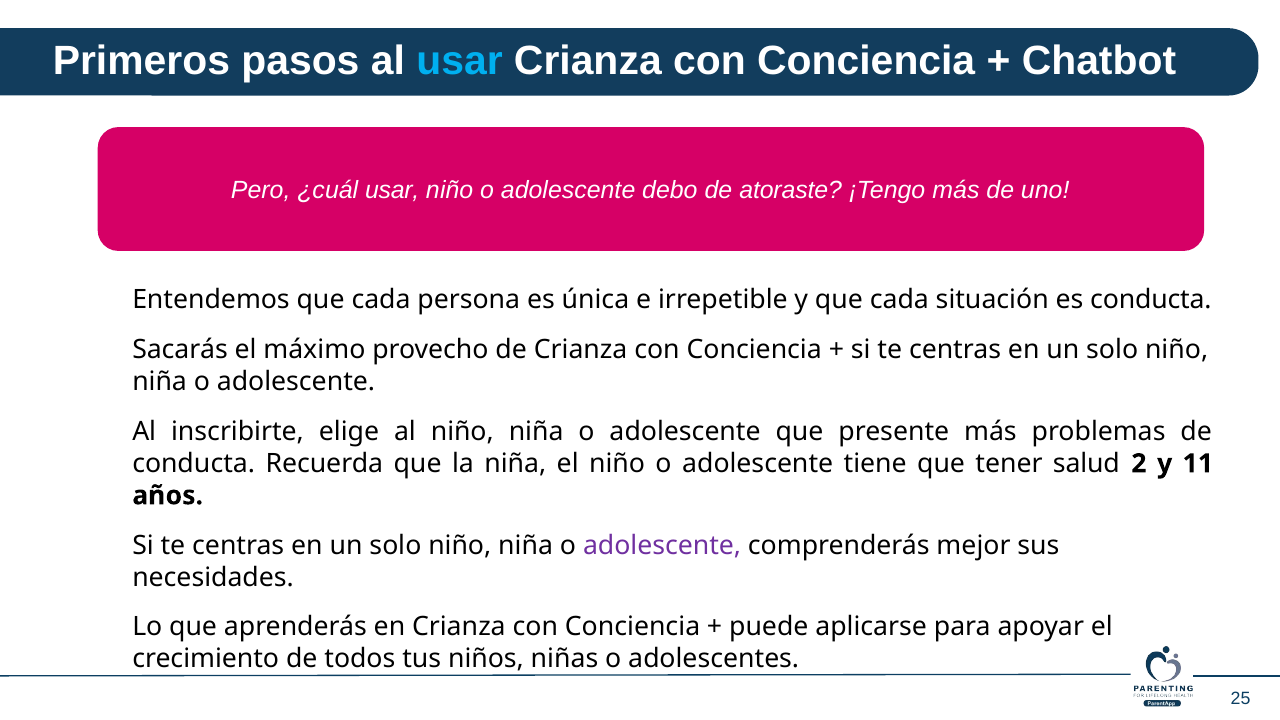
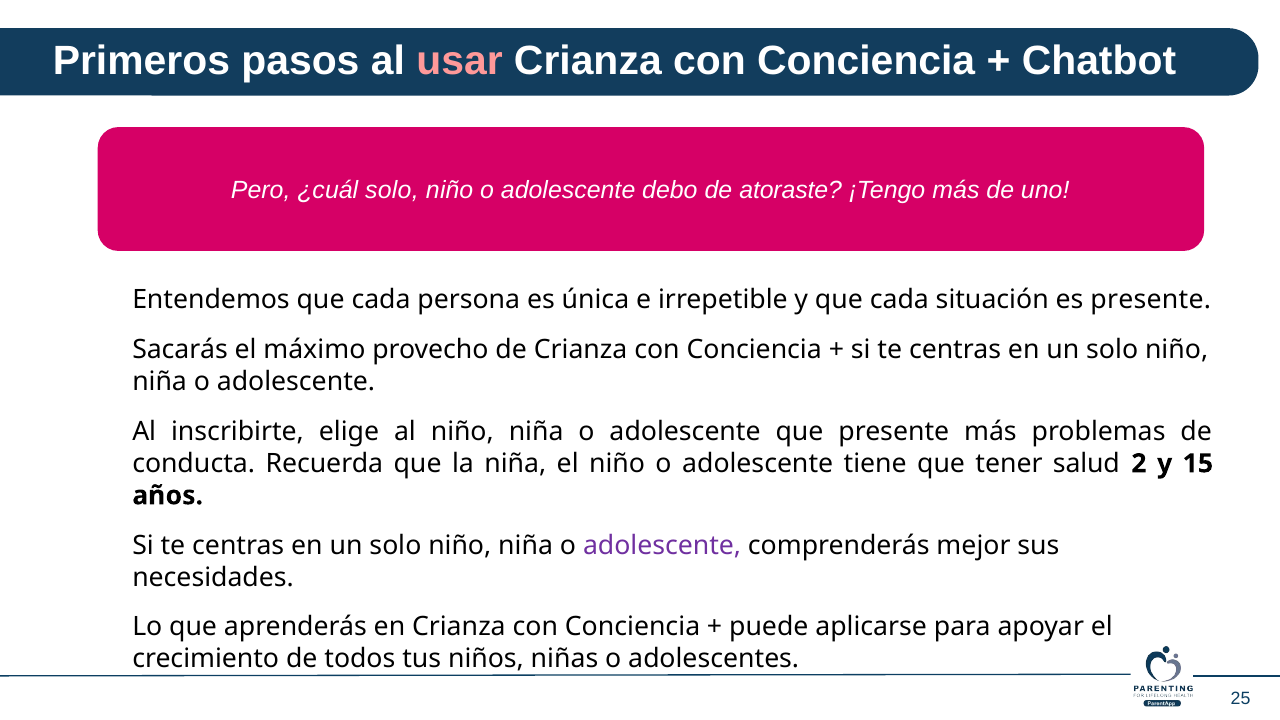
usar at (459, 61) colour: light blue -> pink
¿cuál usar: usar -> solo
es conducta: conducta -> presente
11: 11 -> 15
